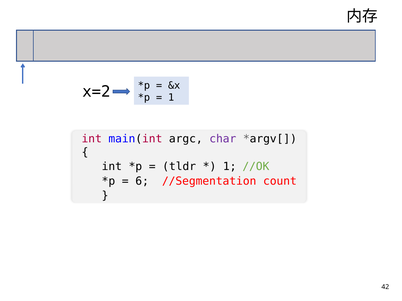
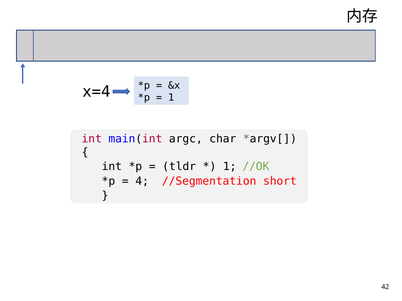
x=2: x=2 -> x=4
char colour: purple -> black
6: 6 -> 4
count: count -> short
